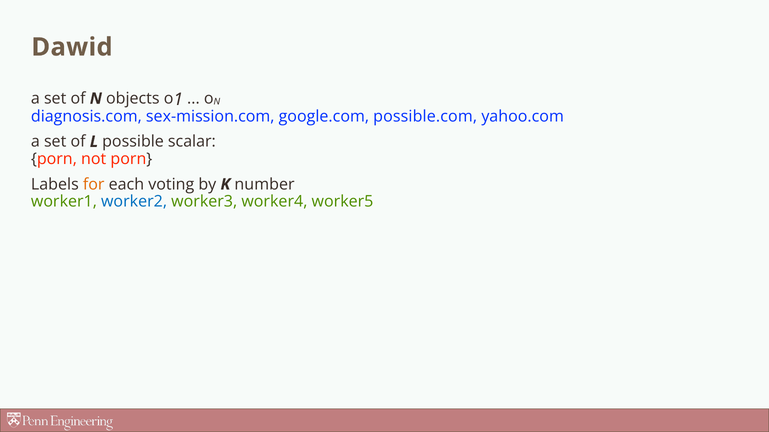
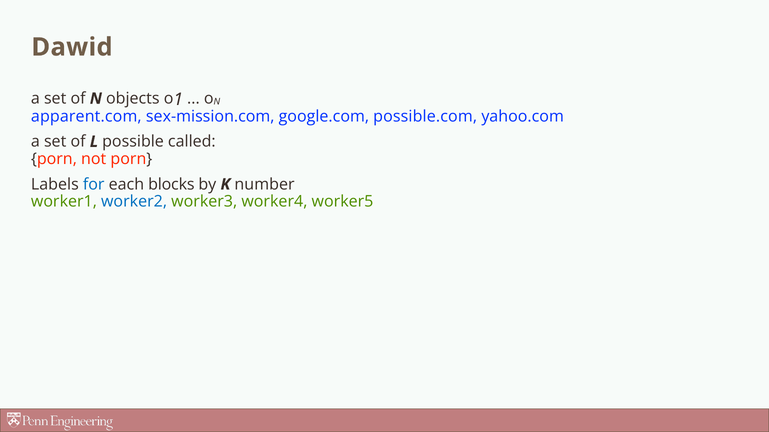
diagnosis.com: diagnosis.com -> apparent.com
scalar: scalar -> called
for colour: orange -> blue
voting: voting -> blocks
